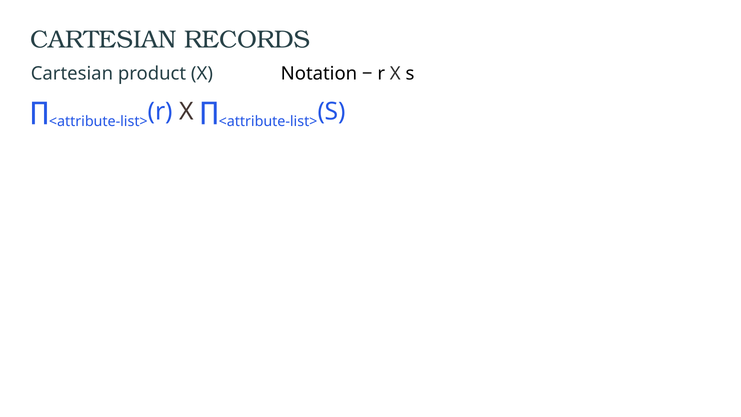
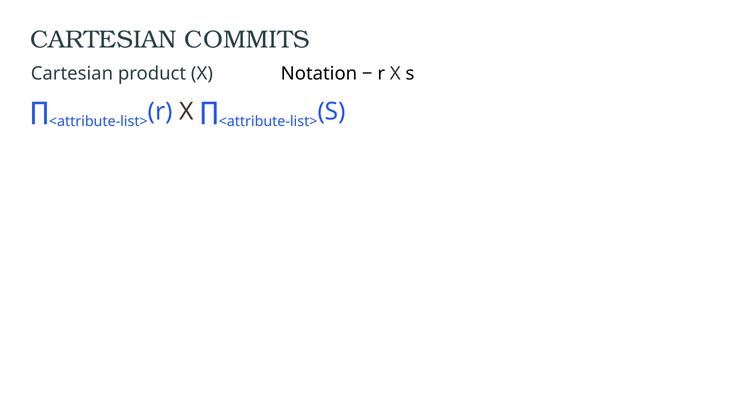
RECORDS: RECORDS -> COMMITS
